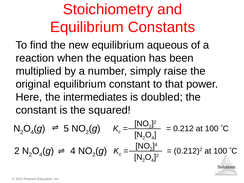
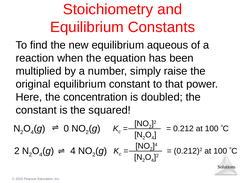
intermediates: intermediates -> concentration
5: 5 -> 0
